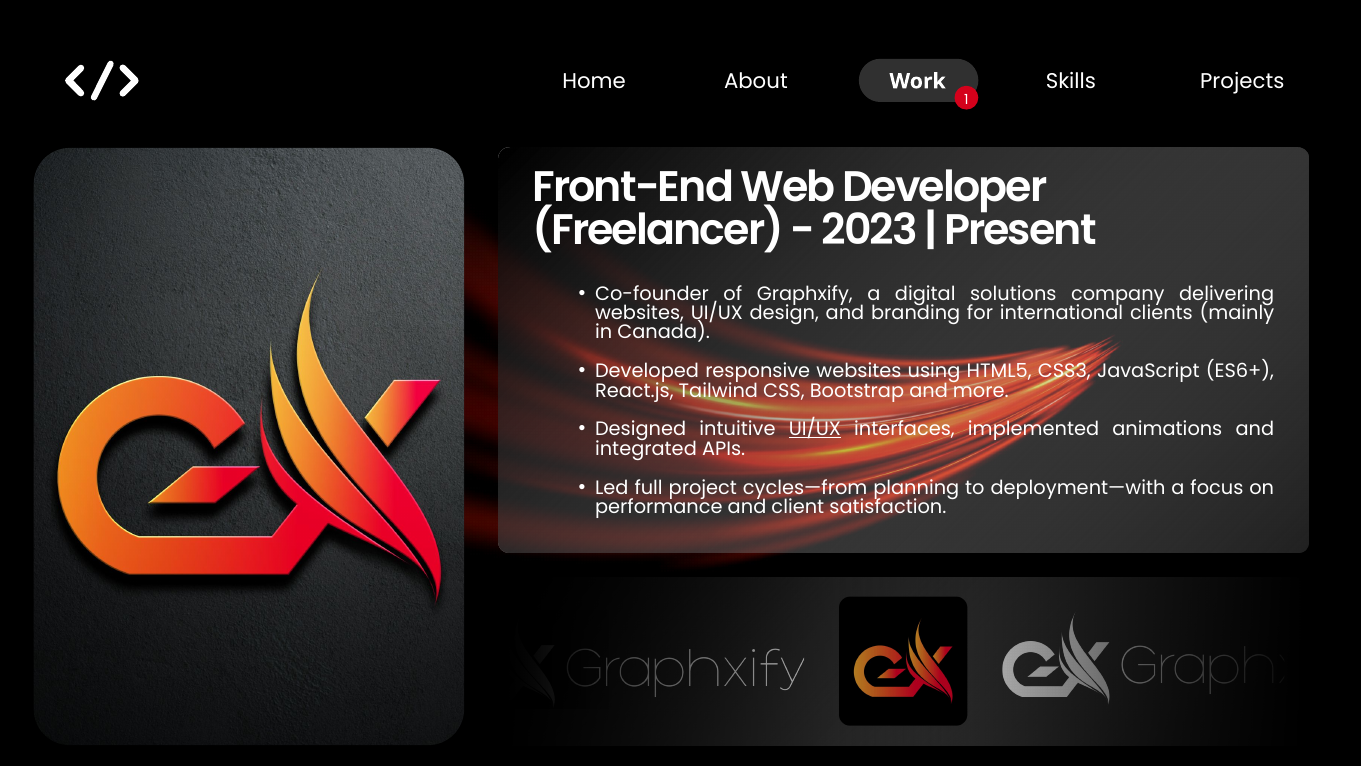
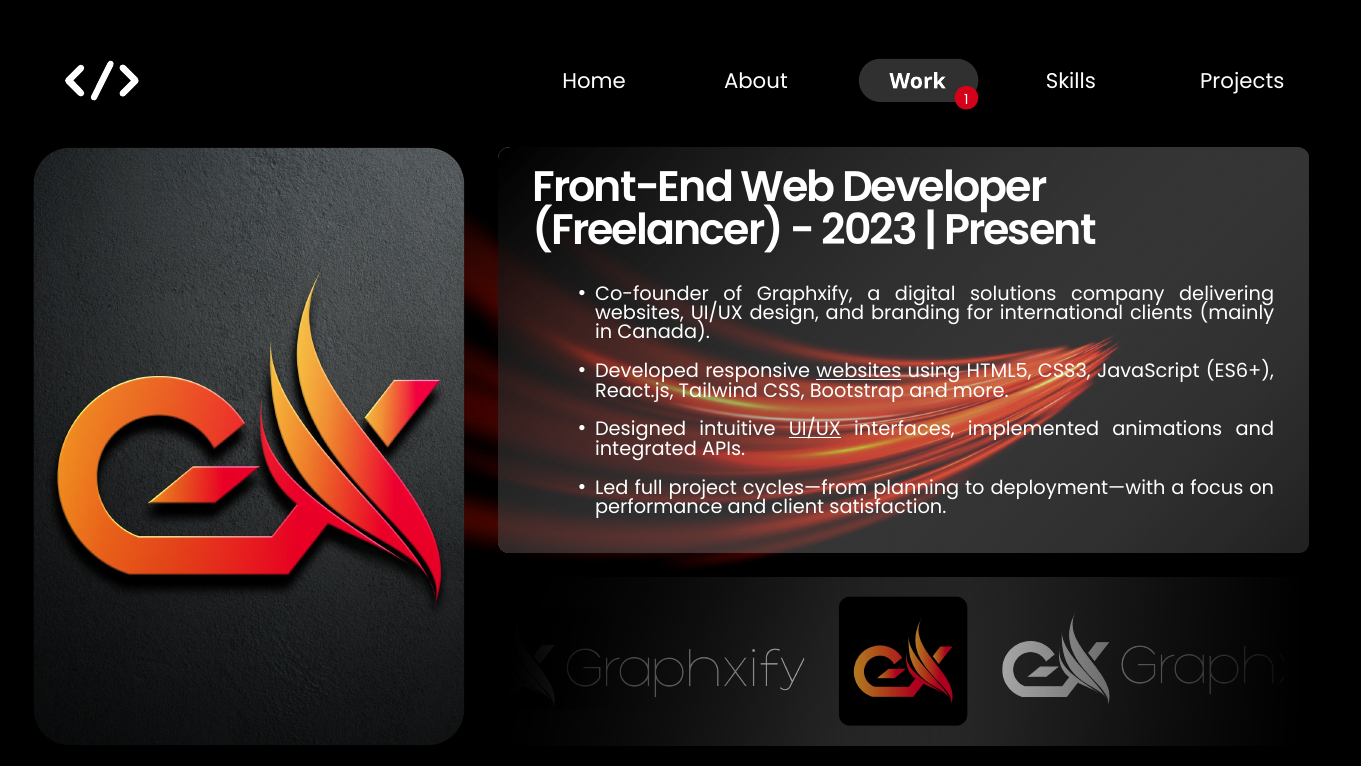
websites at (859, 371) underline: none -> present
